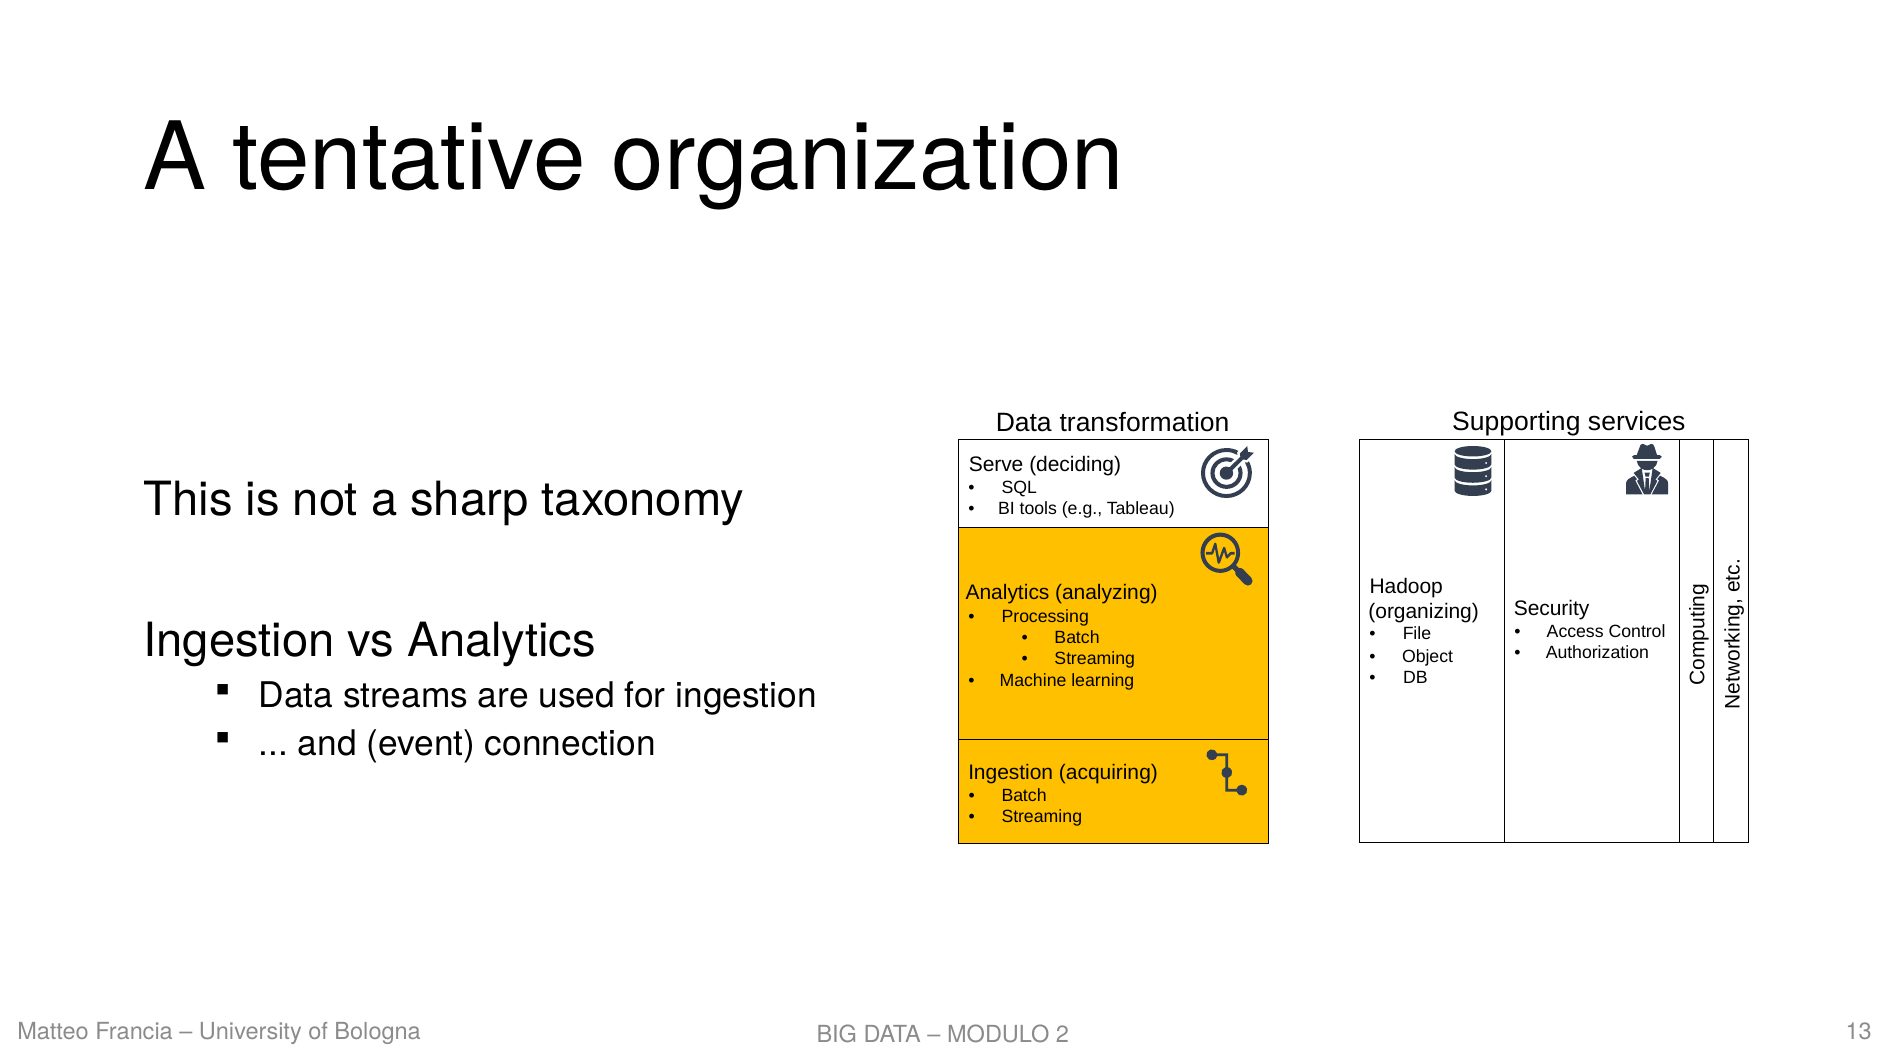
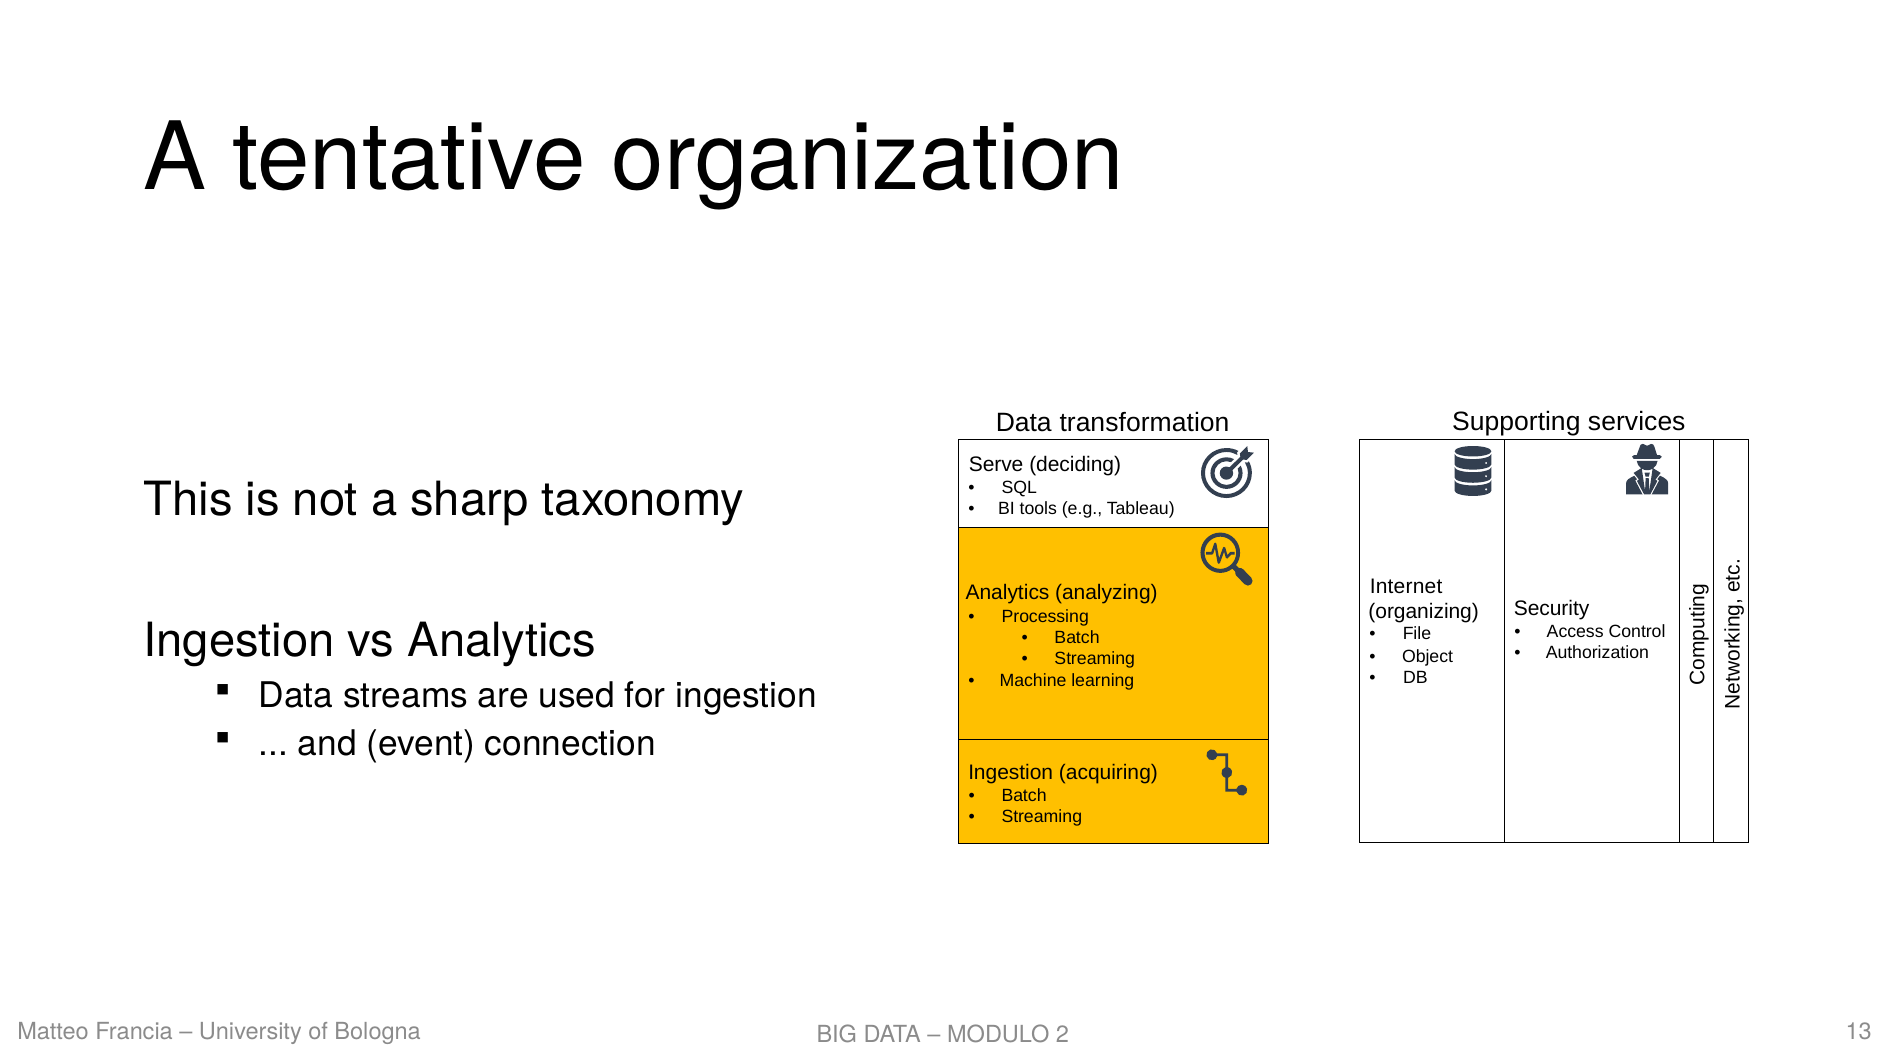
Hadoop: Hadoop -> Internet
